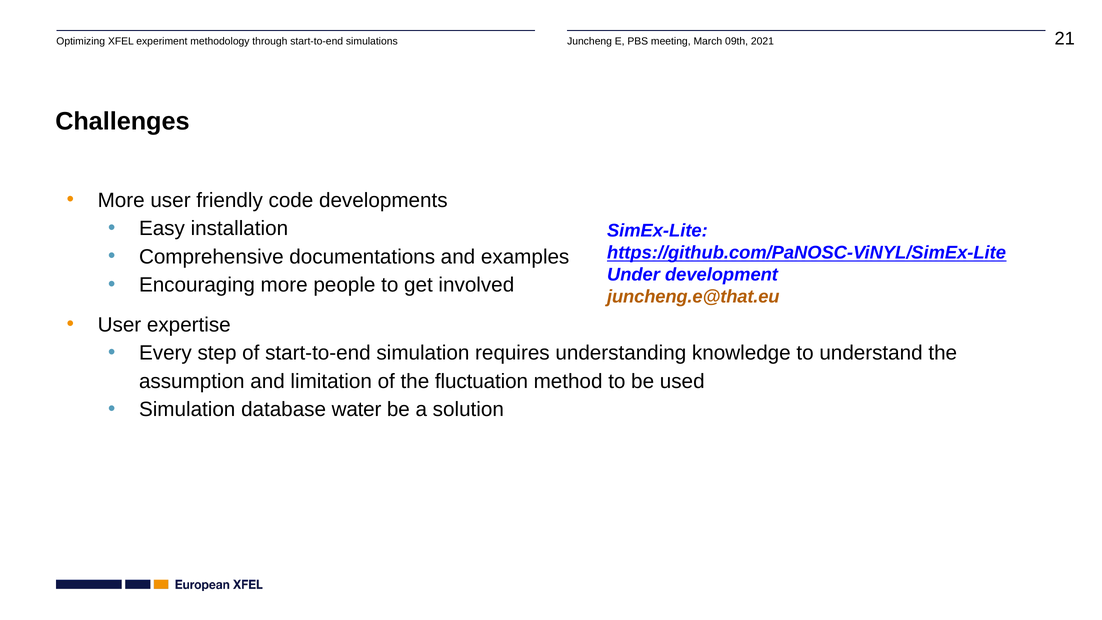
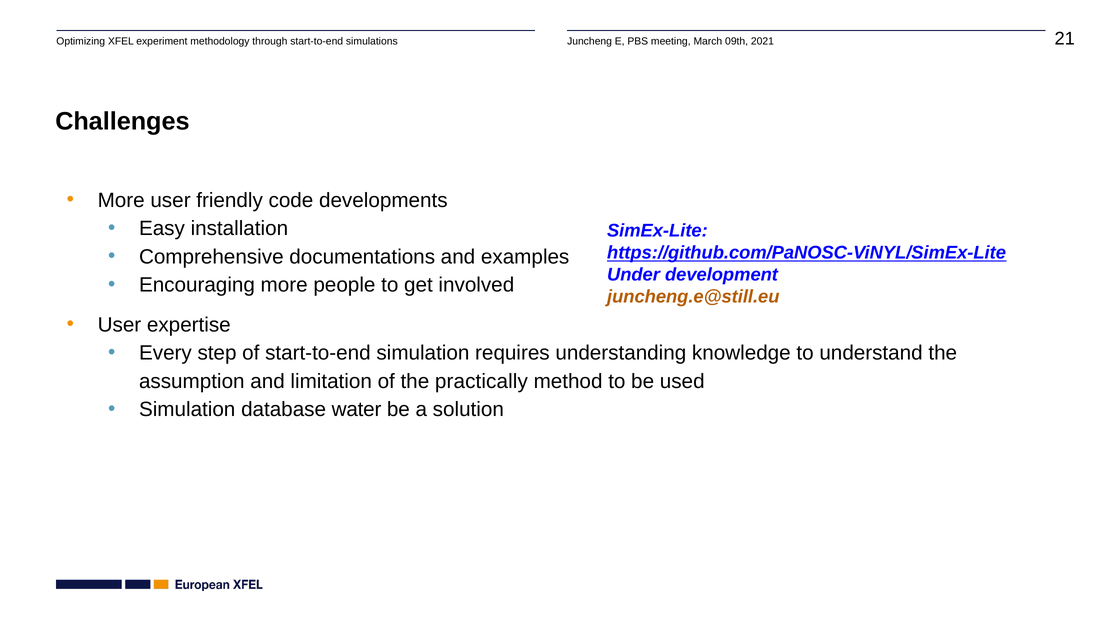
juncheng.e@that.eu: juncheng.e@that.eu -> juncheng.e@still.eu
fluctuation: fluctuation -> practically
